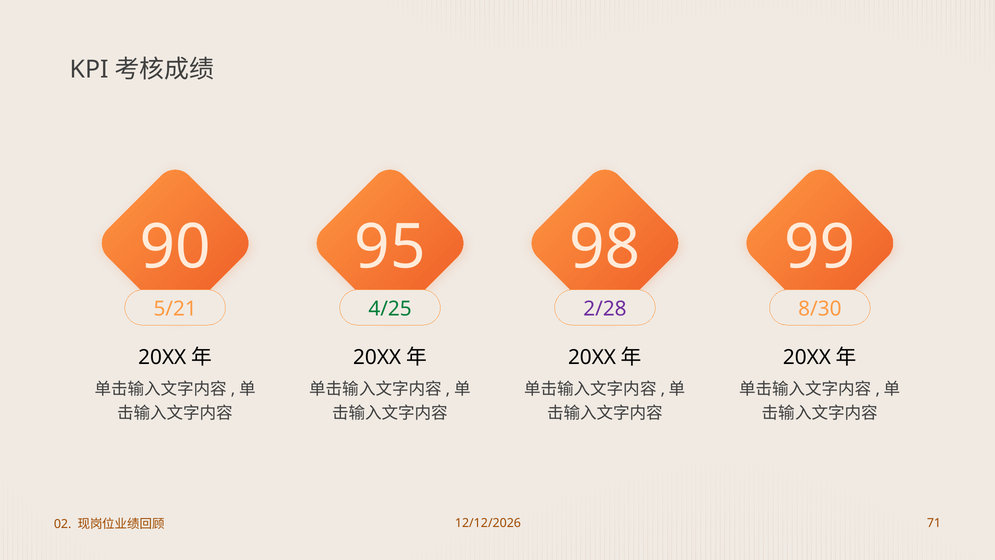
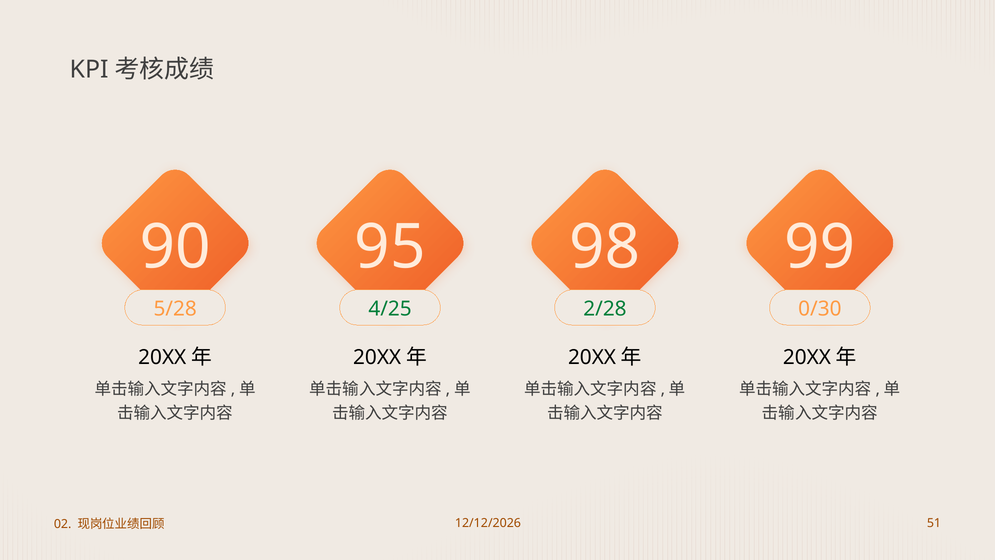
5/21: 5/21 -> 5/28
2/28 colour: purple -> green
8/30: 8/30 -> 0/30
71: 71 -> 51
